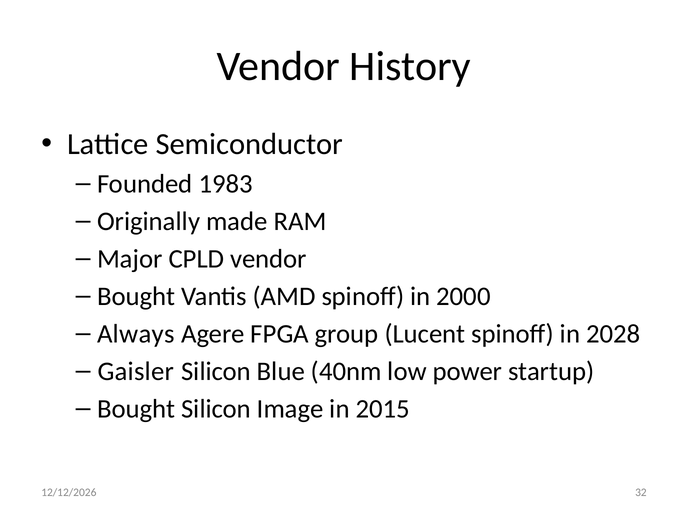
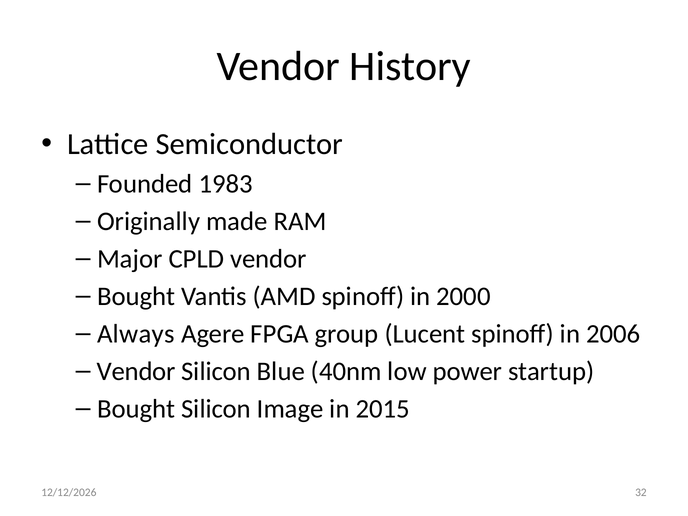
2028: 2028 -> 2006
Gaisler at (136, 371): Gaisler -> Vendor
